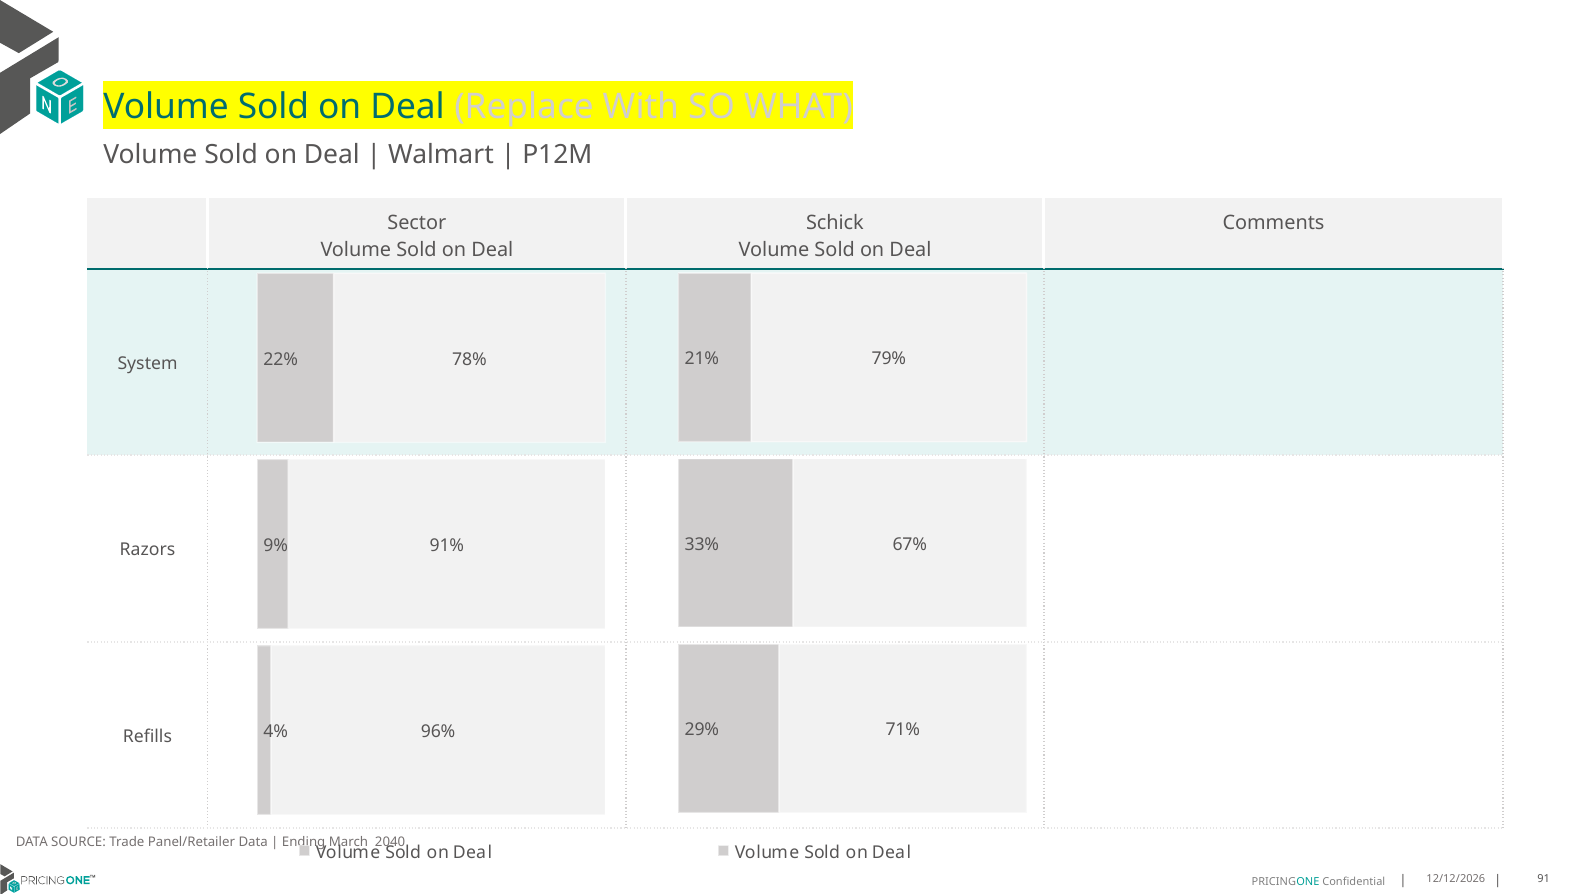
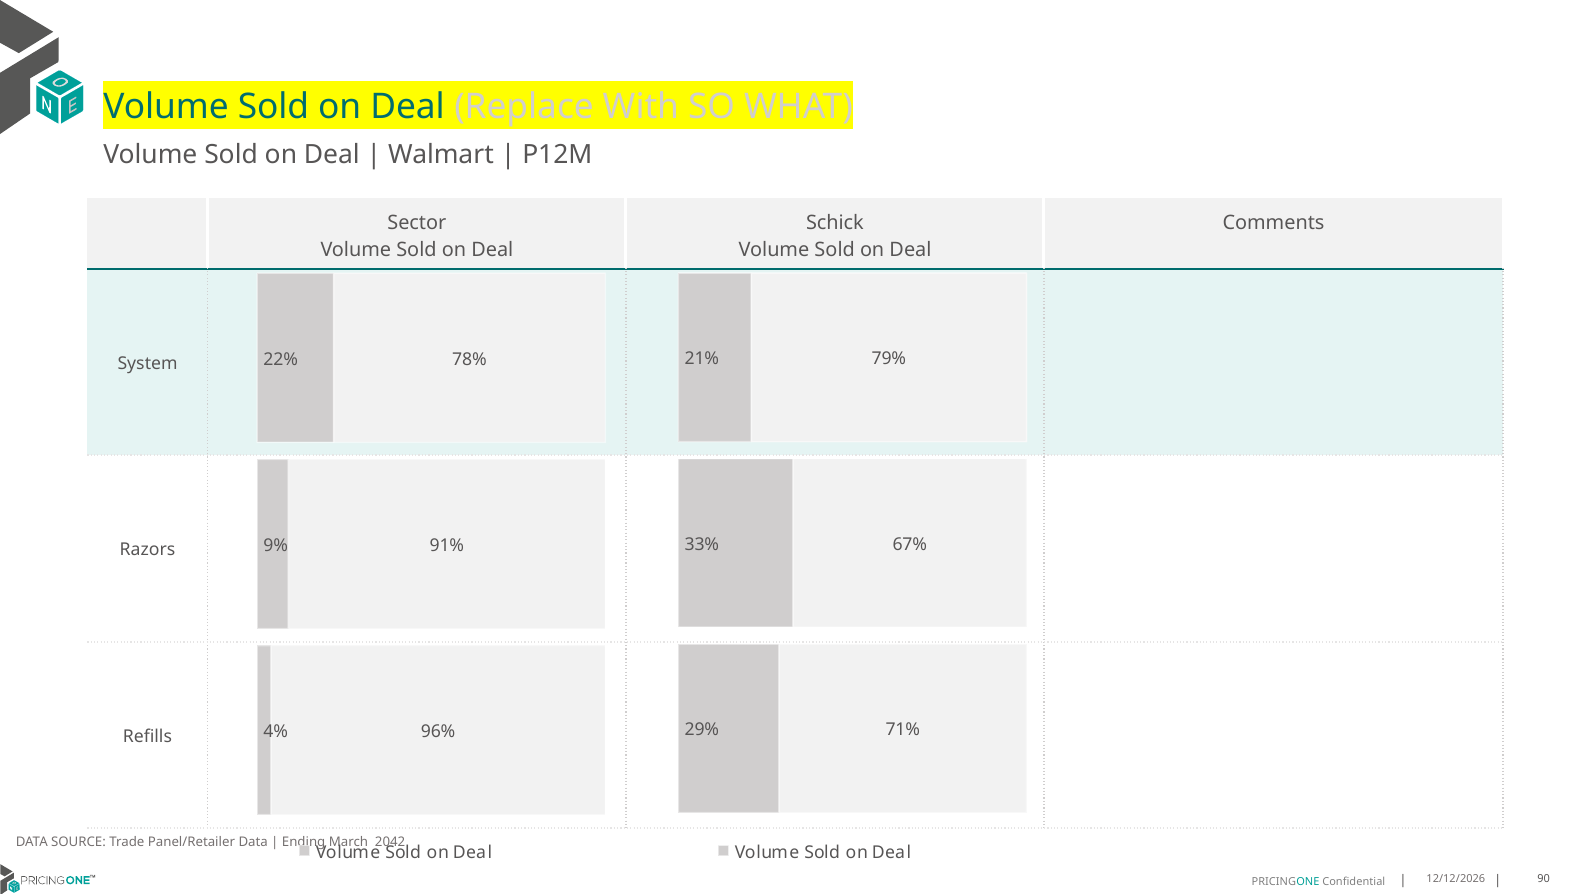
2040: 2040 -> 2042
91: 91 -> 90
